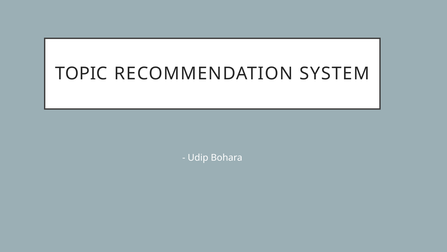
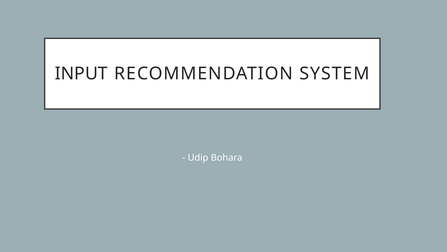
TOPIC: TOPIC -> INPUT
